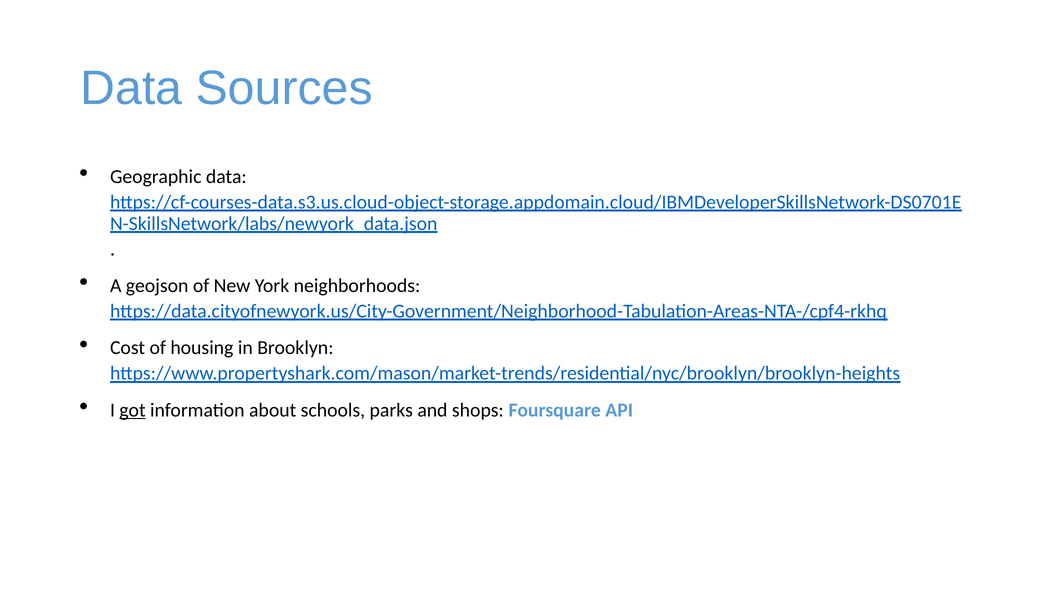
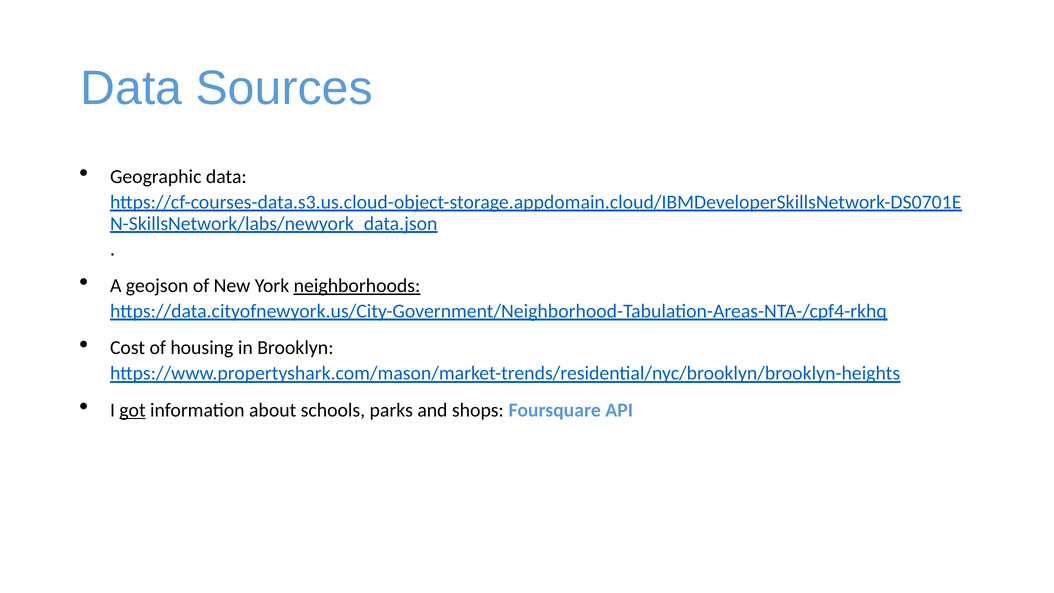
neighborhoods underline: none -> present
